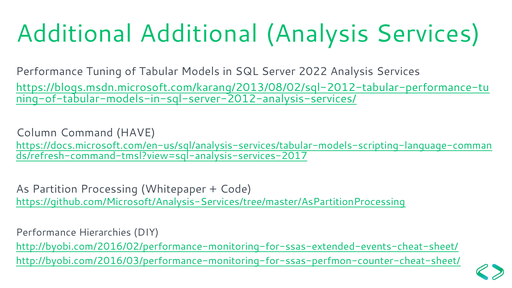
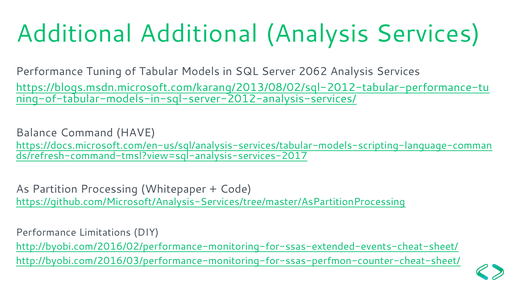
2022: 2022 -> 2062
Column: Column -> Balance
Hierarchies: Hierarchies -> Limitations
